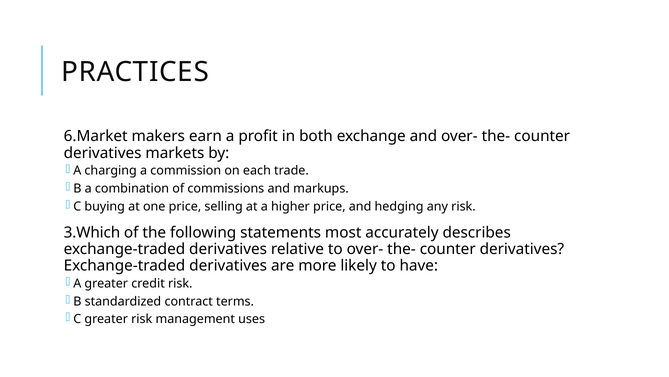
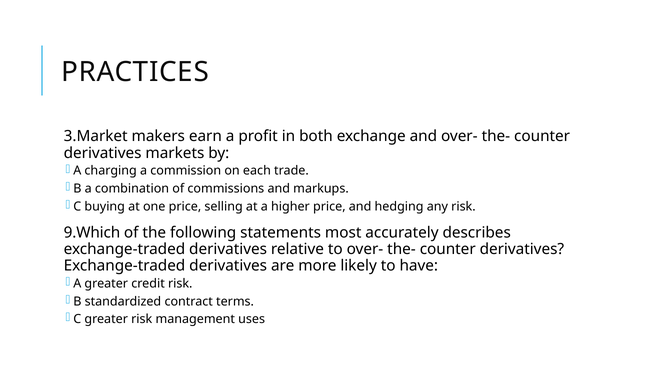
6.Market: 6.Market -> 3.Market
3.Which: 3.Which -> 9.Which
